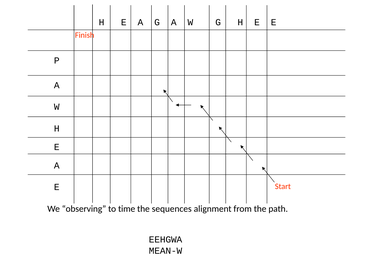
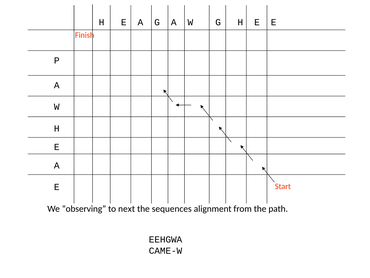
time: time -> next
MEAN-W: MEAN-W -> CAME-W
